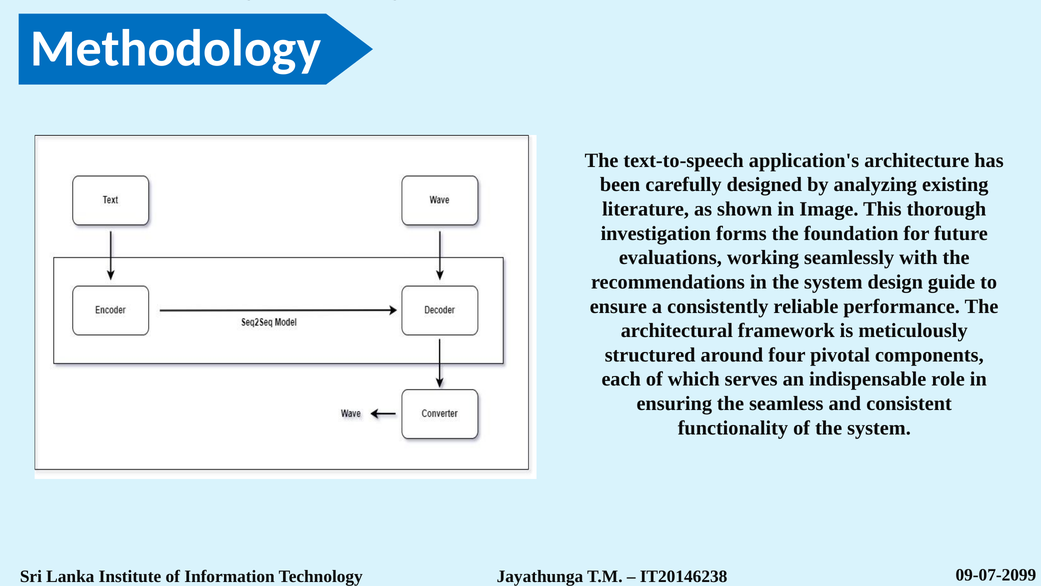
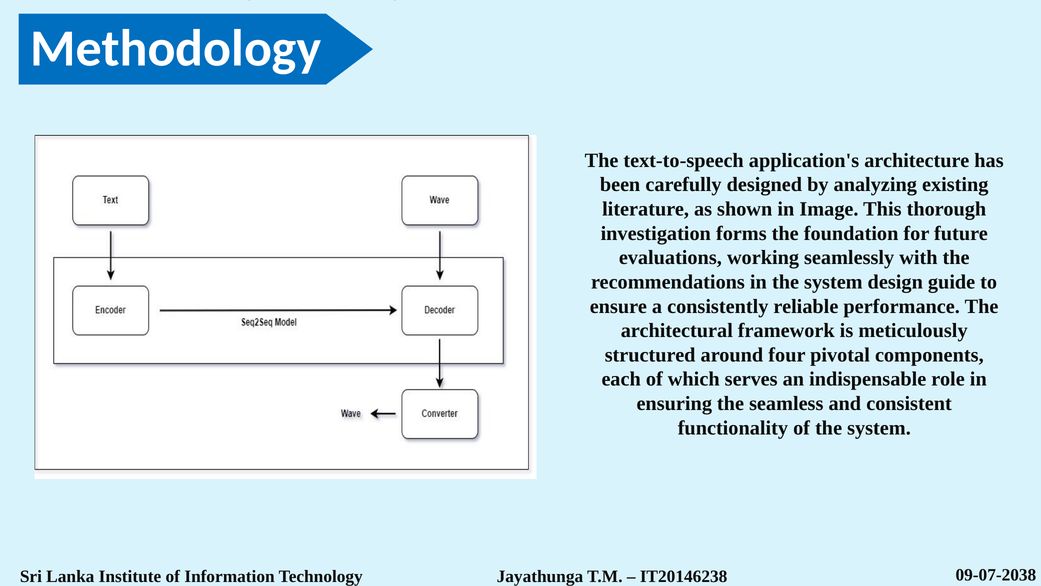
09-07-2099: 09-07-2099 -> 09-07-2038
